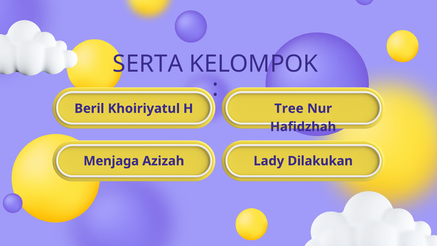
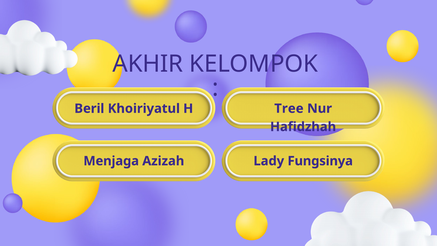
SERTA: SERTA -> AKHIR
Dilakukan: Dilakukan -> Fungsinya
